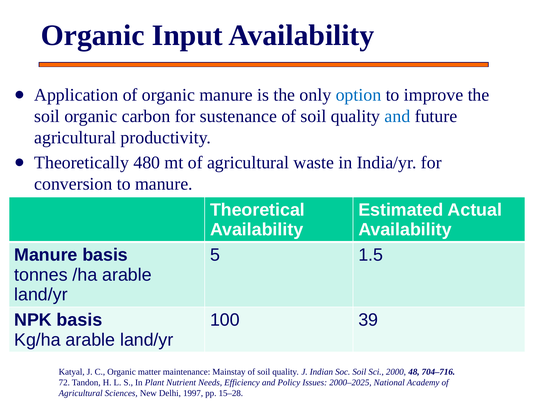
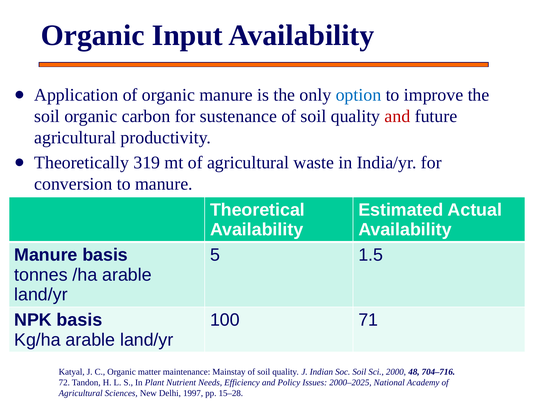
and at (397, 116) colour: blue -> red
480: 480 -> 319
39: 39 -> 71
